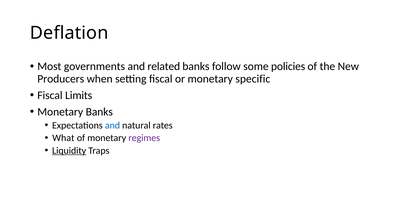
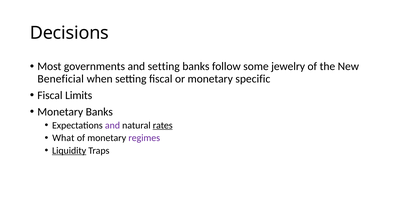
Deflation: Deflation -> Decisions
and related: related -> setting
policies: policies -> jewelry
Producers: Producers -> Beneficial
and at (112, 125) colour: blue -> purple
rates underline: none -> present
